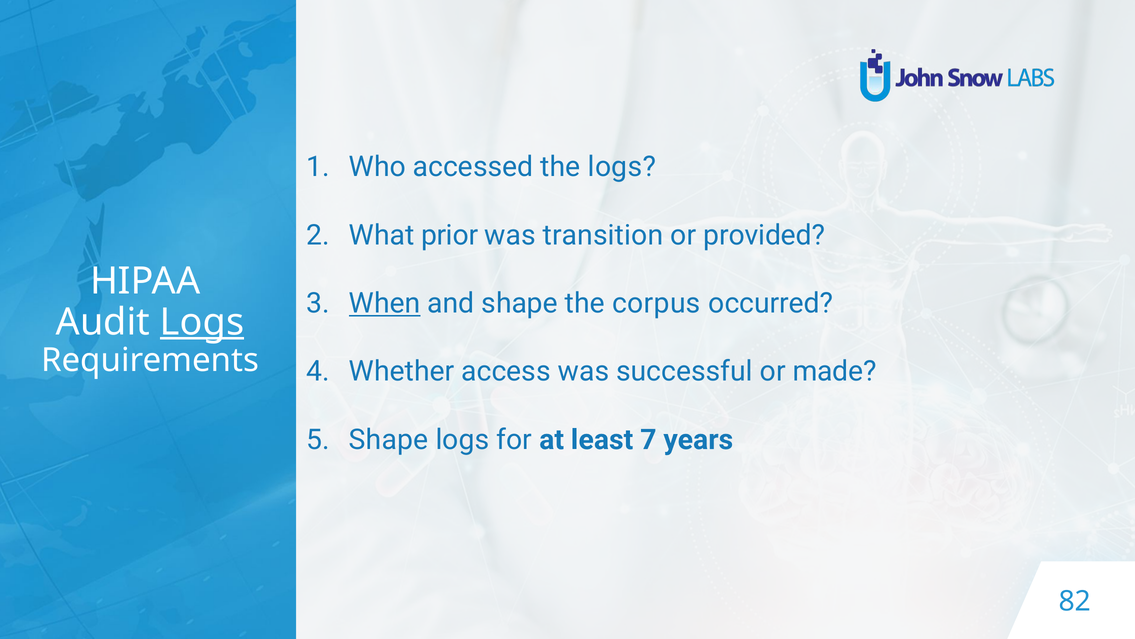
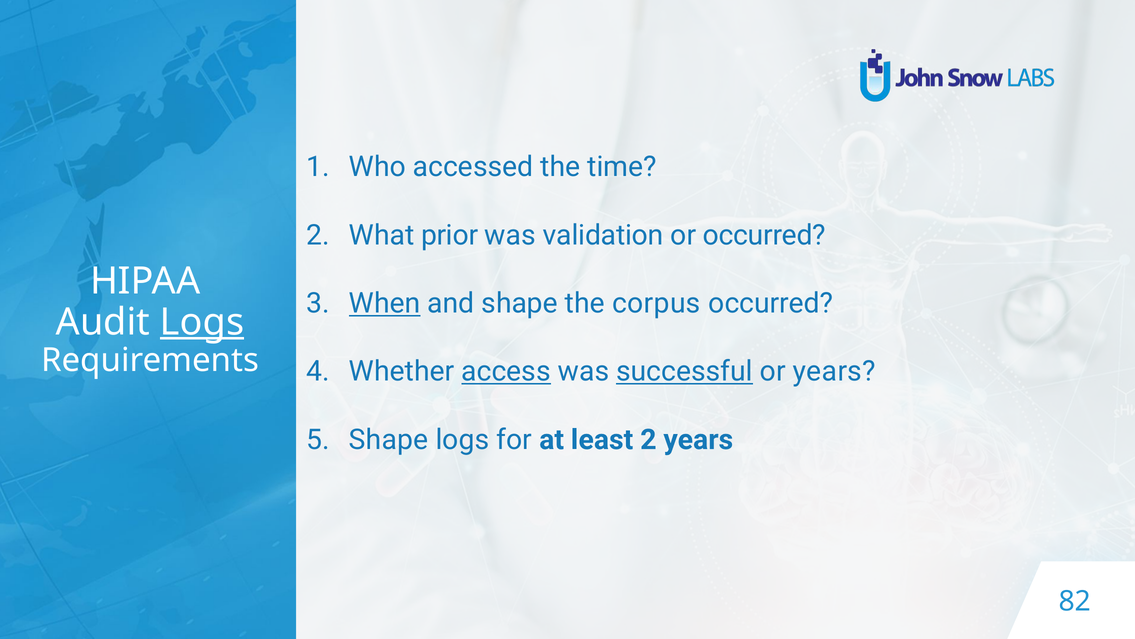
the logs: logs -> time
transition: transition -> validation
or provided: provided -> occurred
access underline: none -> present
successful underline: none -> present
or made: made -> years
least 7: 7 -> 2
